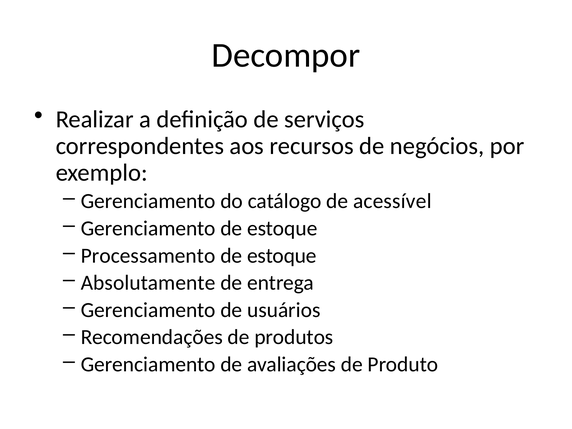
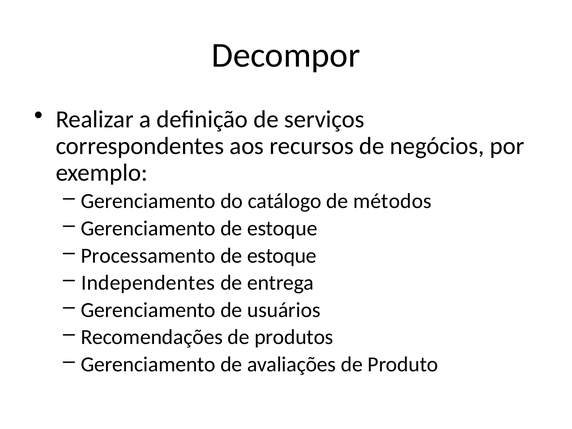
acessível: acessível -> métodos
Absolutamente: Absolutamente -> Independentes
